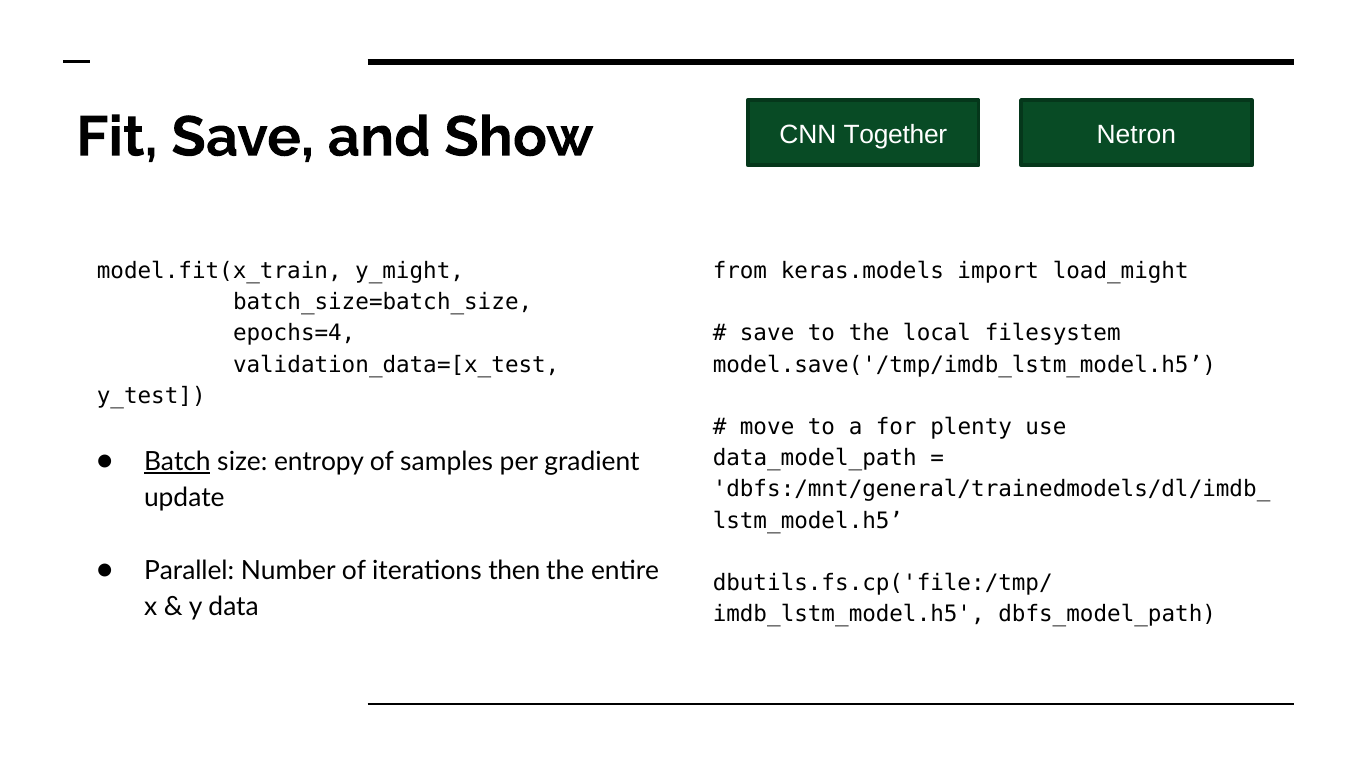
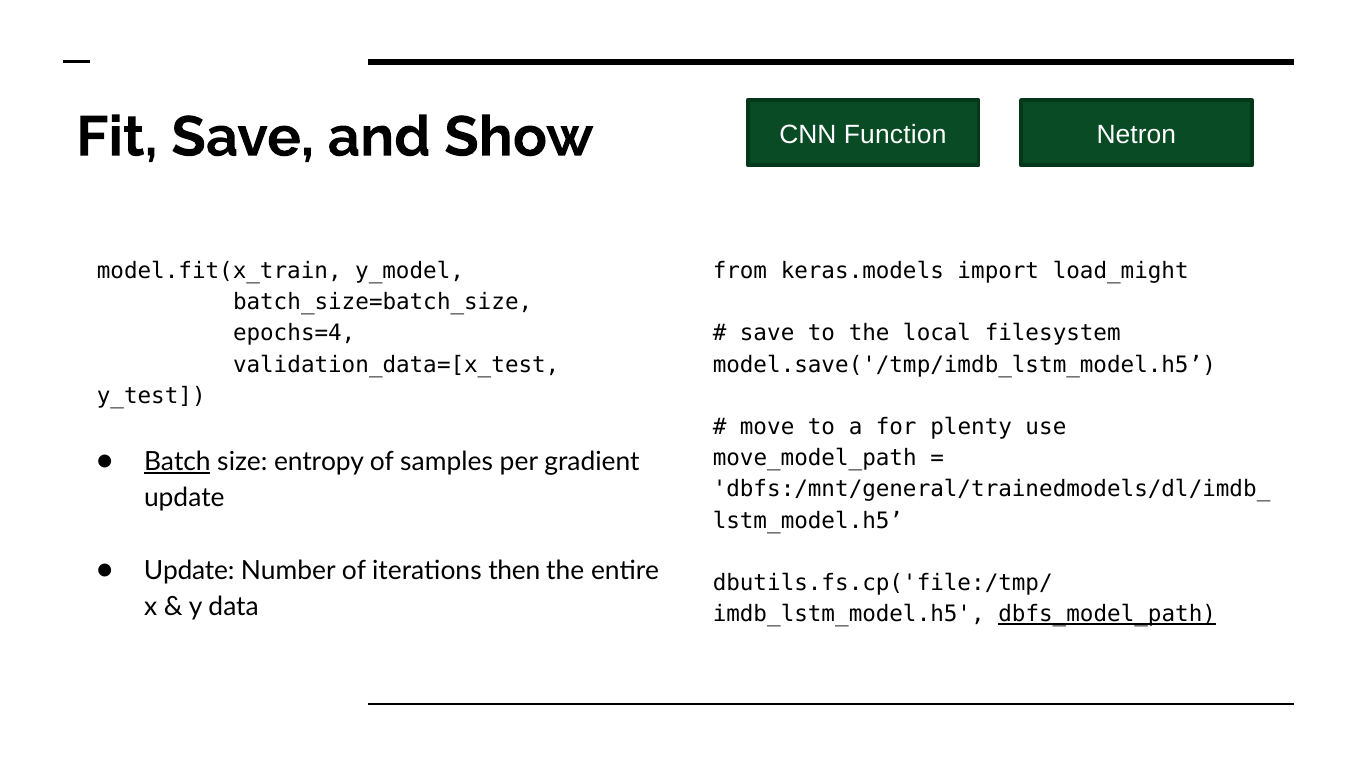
Together: Together -> Function
y_might: y_might -> y_model
data_model_path: data_model_path -> move_model_path
Parallel at (189, 570): Parallel -> Update
dbfs_model_path underline: none -> present
